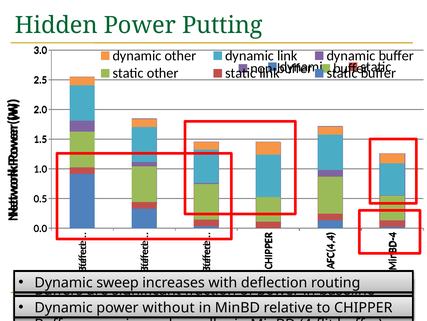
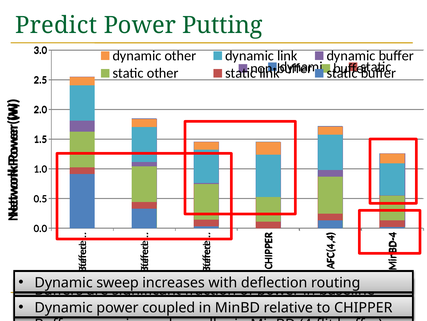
Hidden: Hidden -> Predict
without: without -> coupled
